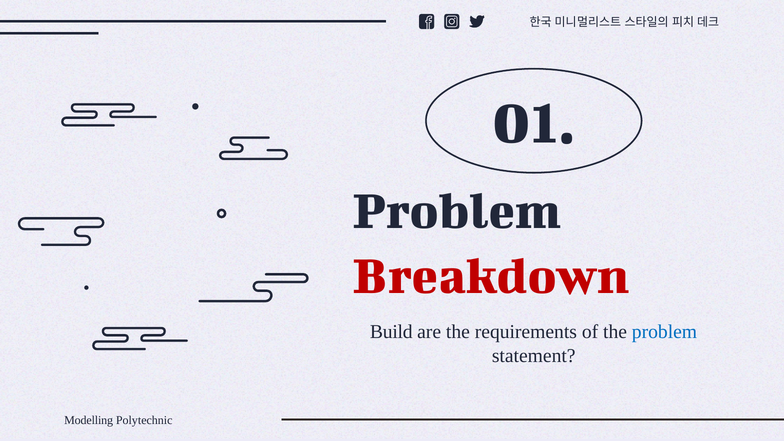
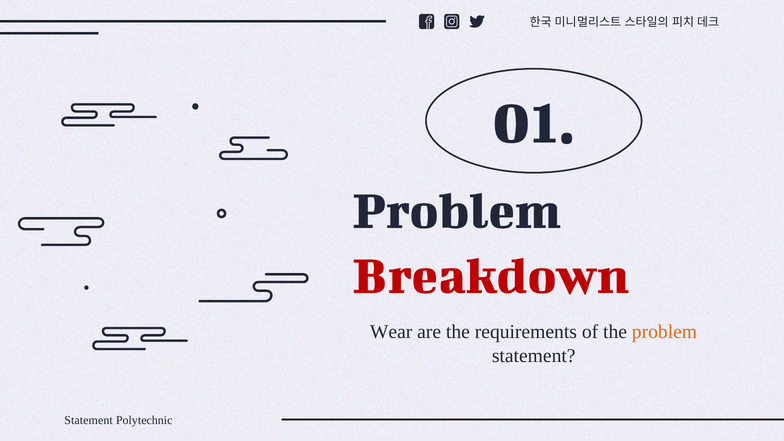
Build: Build -> Wear
problem at (664, 332) colour: blue -> orange
Modelling at (89, 420): Modelling -> Statement
